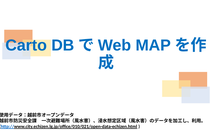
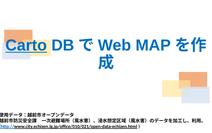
Carto underline: none -> present
